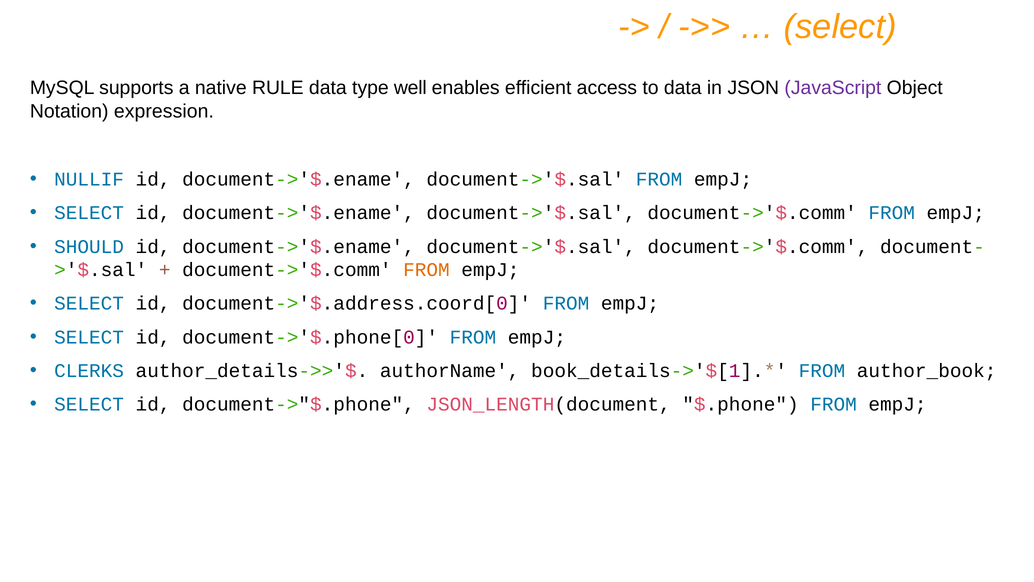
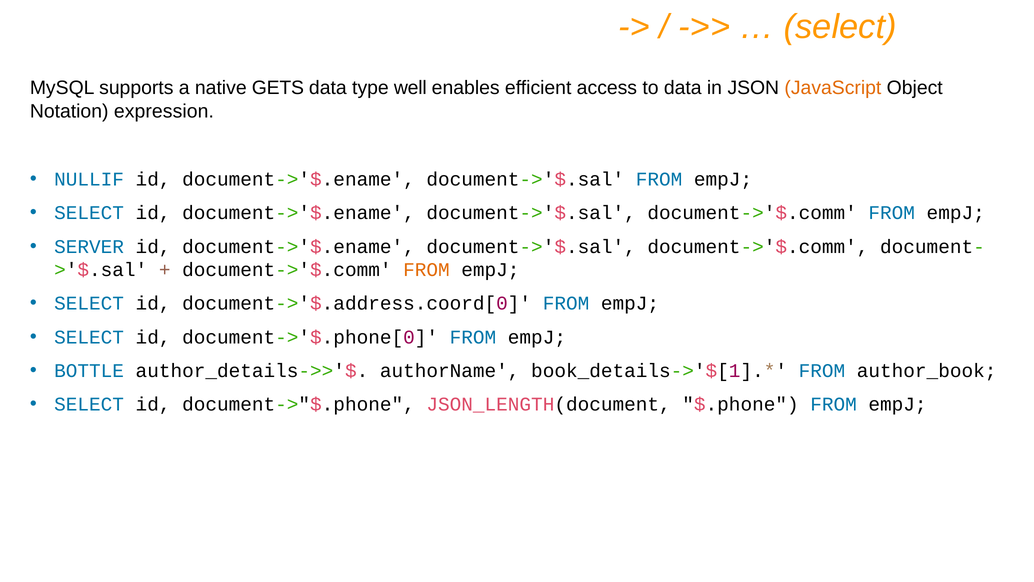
RULE: RULE -> GETS
JavaScript colour: purple -> orange
SHOULD: SHOULD -> SERVER
CLERKS: CLERKS -> BOTTLE
